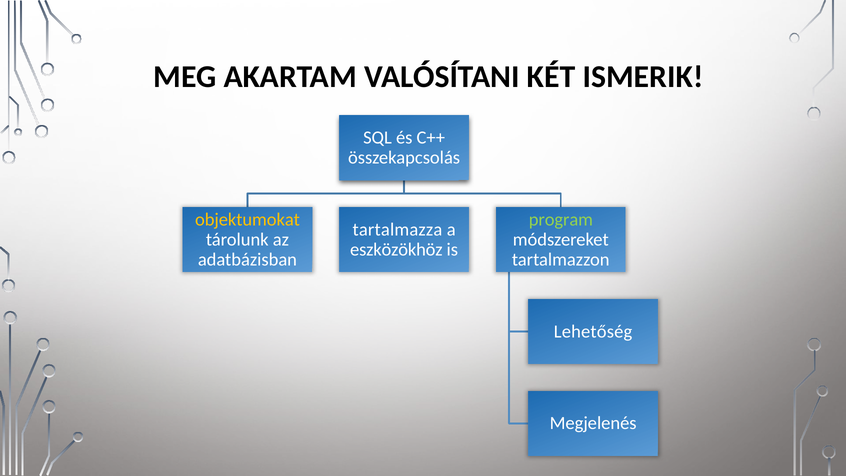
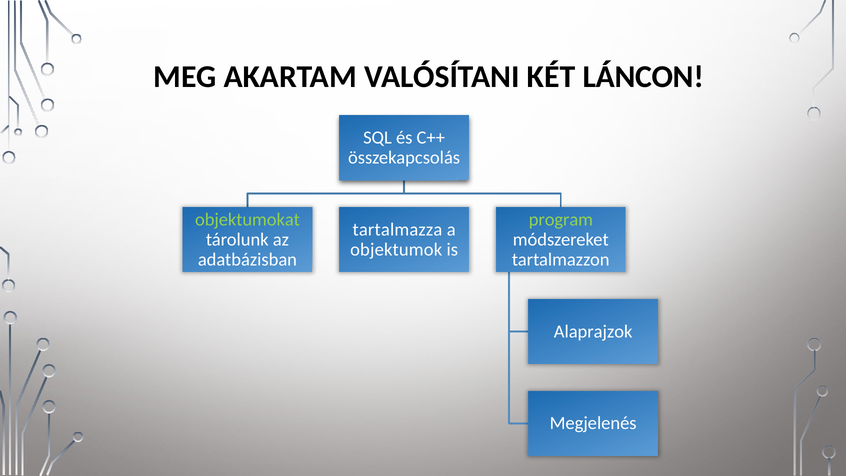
ISMERIK: ISMERIK -> LÁNCON
objektumokat colour: yellow -> light green
eszközökhöz: eszközökhöz -> objektumok
Lehetőség: Lehetőség -> Alaprajzok
